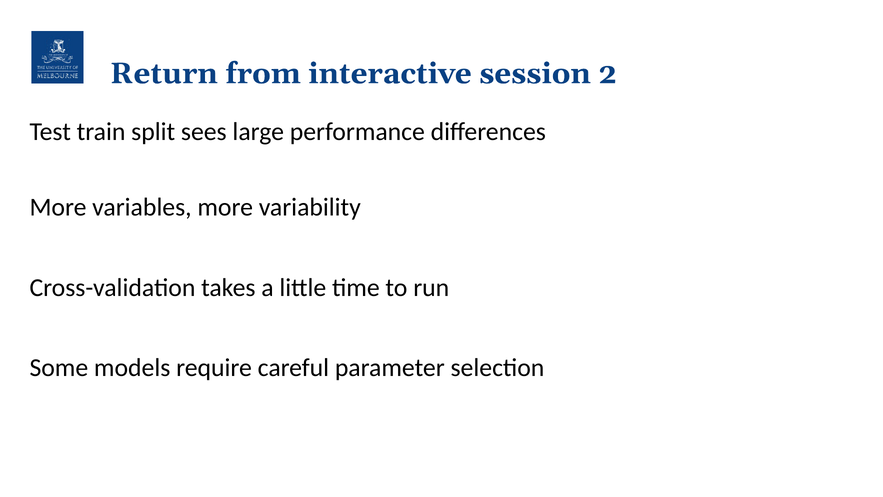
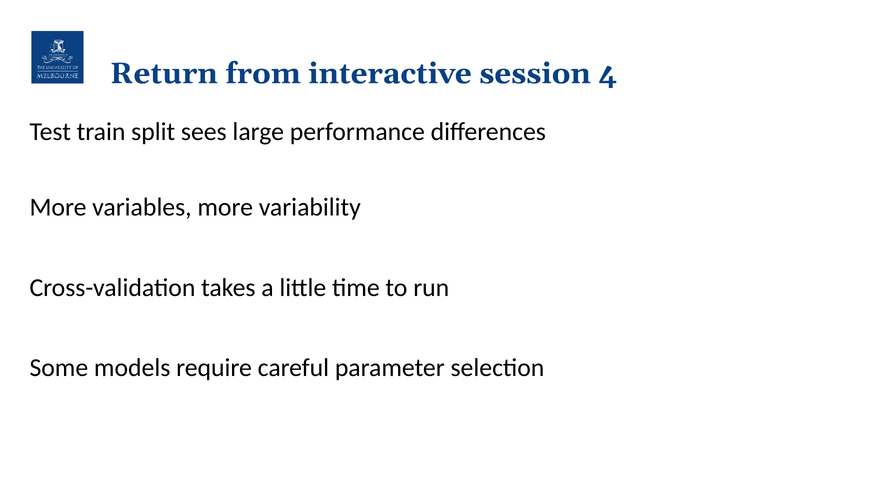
2: 2 -> 4
